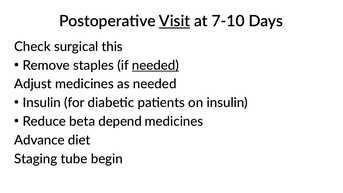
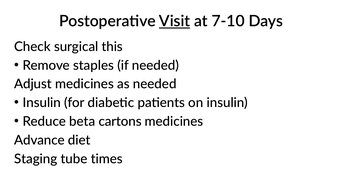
needed at (155, 65) underline: present -> none
depend: depend -> cartons
begin: begin -> times
